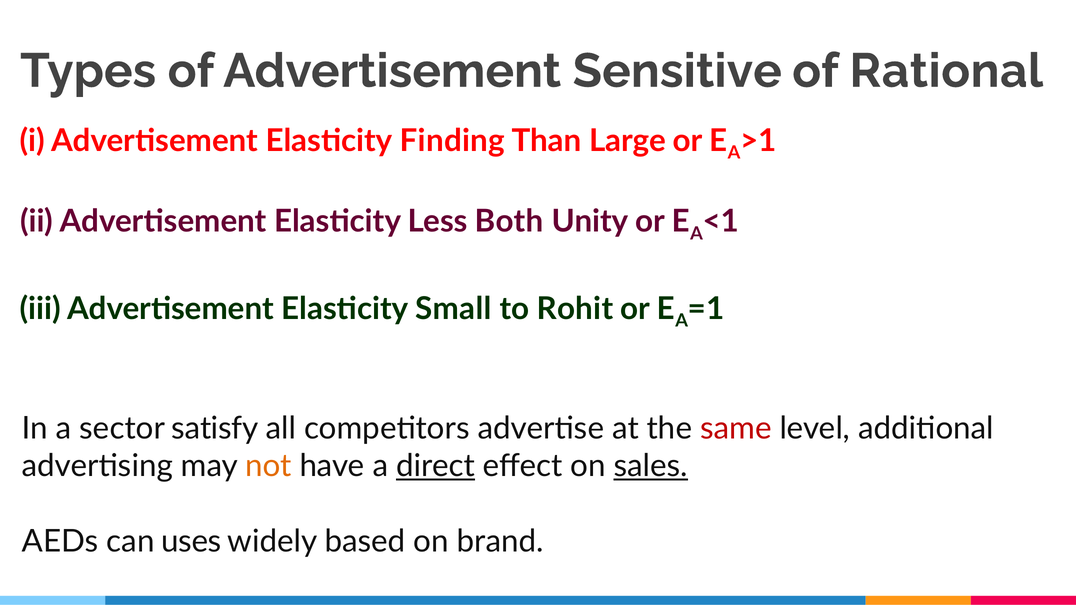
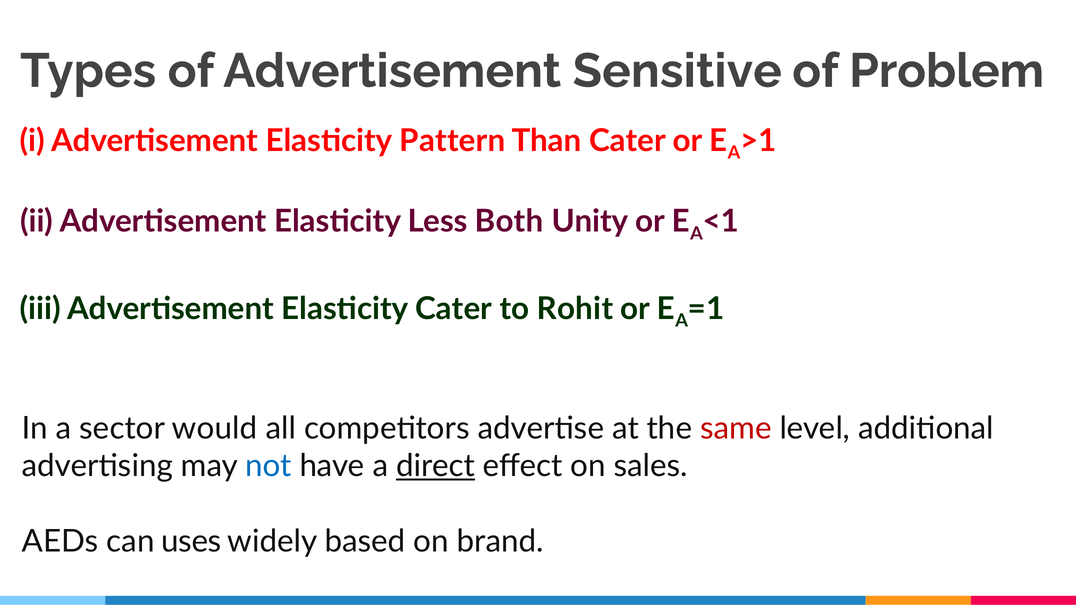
Rational: Rational -> Problem
Finding: Finding -> Pattern
Than Large: Large -> Cater
Elasticity Small: Small -> Cater
satisfy: satisfy -> would
not colour: orange -> blue
sales underline: present -> none
